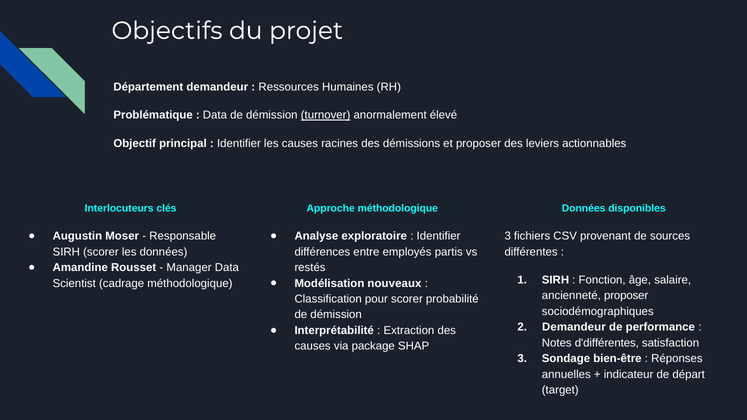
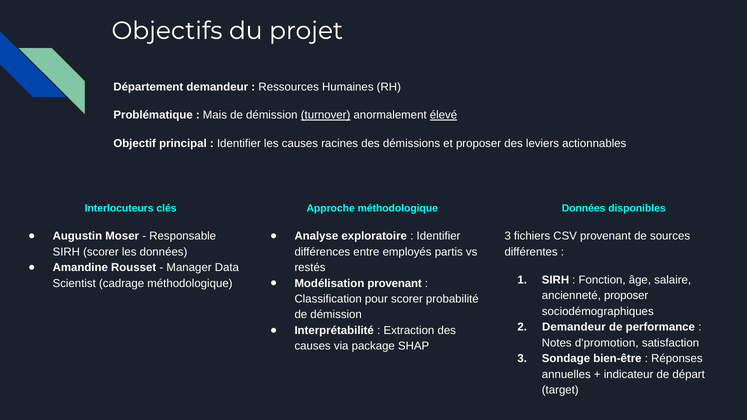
Data at (215, 115): Data -> Mais
élevé underline: none -> present
Modélisation nouveaux: nouveaux -> provenant
d'différentes: d'différentes -> d'promotion
